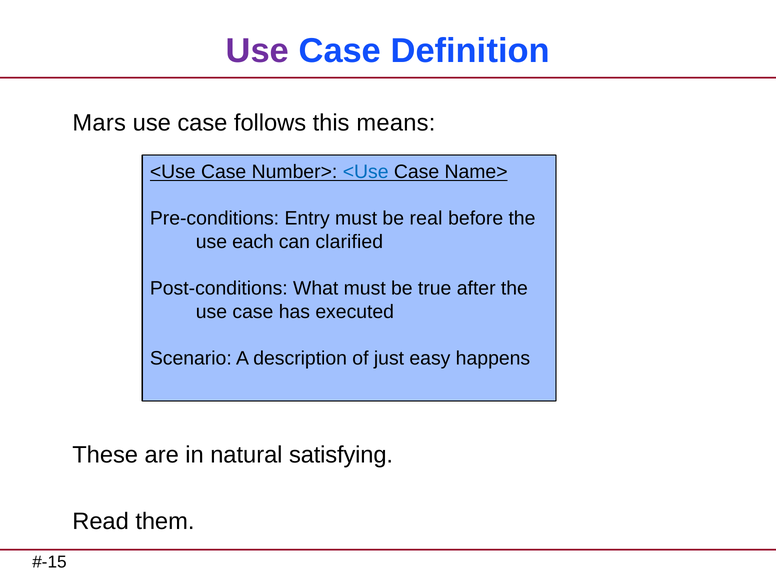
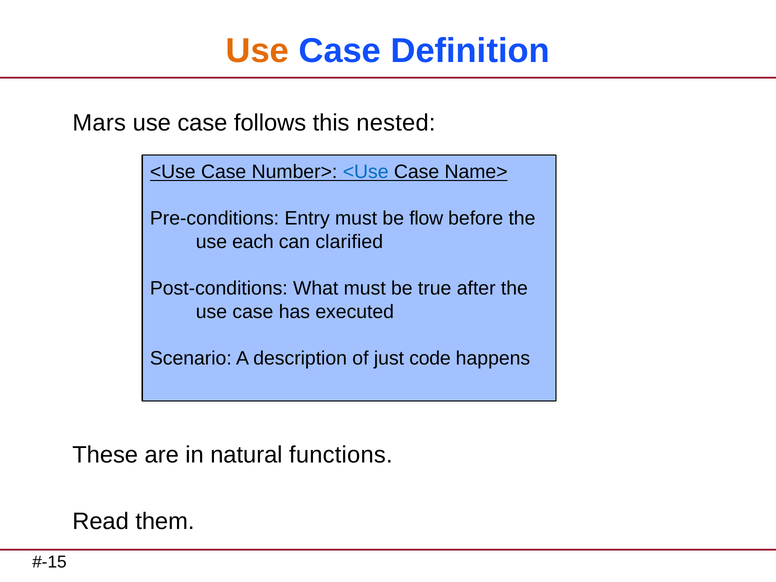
Use at (257, 51) colour: purple -> orange
means: means -> nested
real: real -> flow
easy: easy -> code
satisfying: satisfying -> functions
